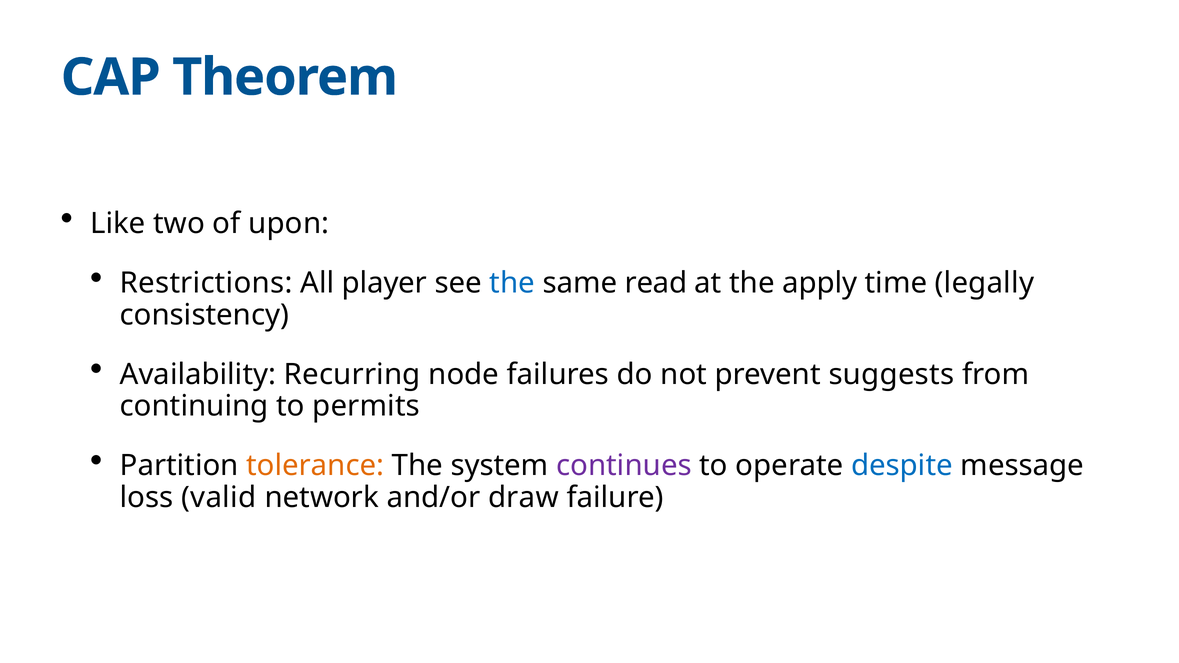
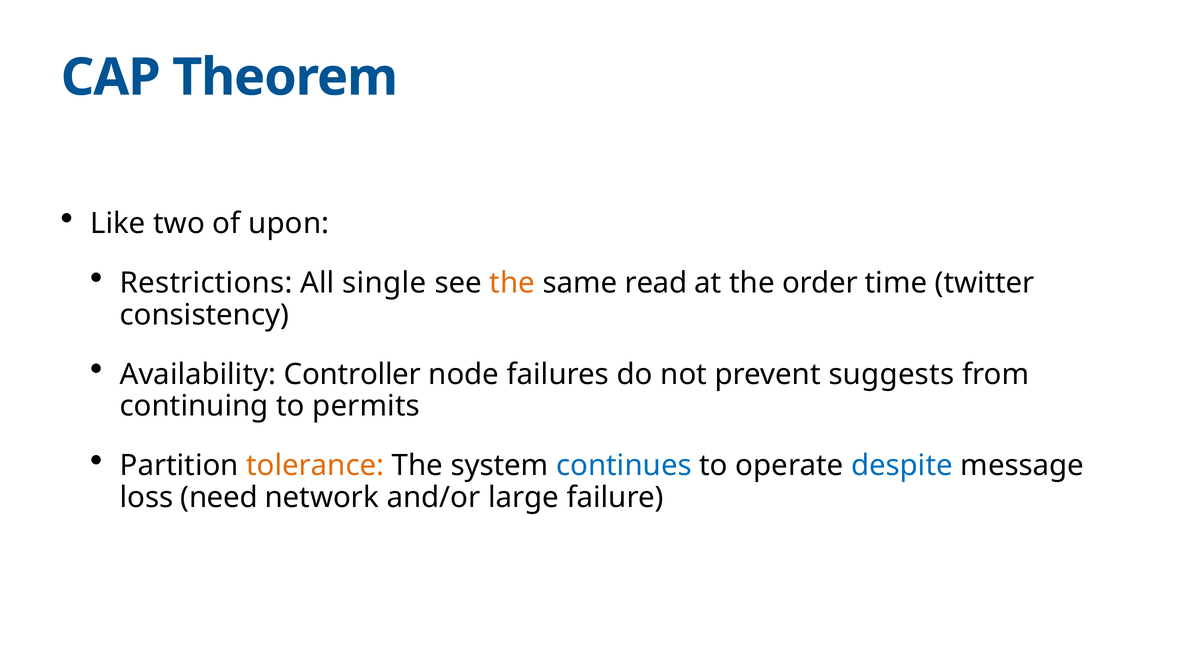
player: player -> single
the at (512, 283) colour: blue -> orange
apply: apply -> order
legally: legally -> twitter
Recurring: Recurring -> Controller
continues colour: purple -> blue
valid: valid -> need
draw: draw -> large
